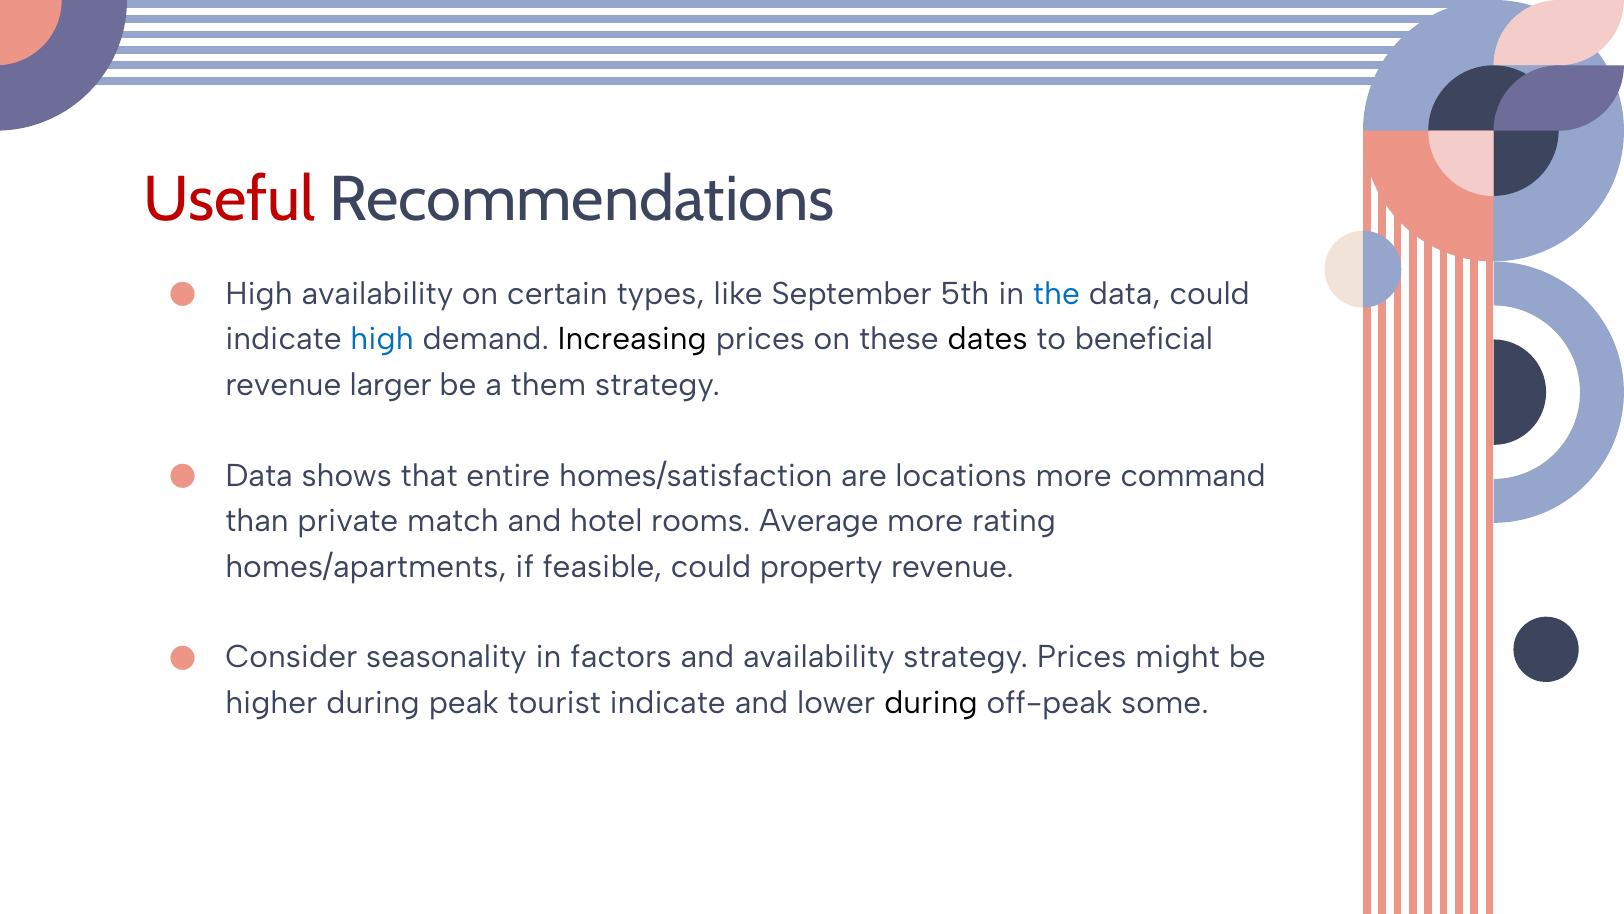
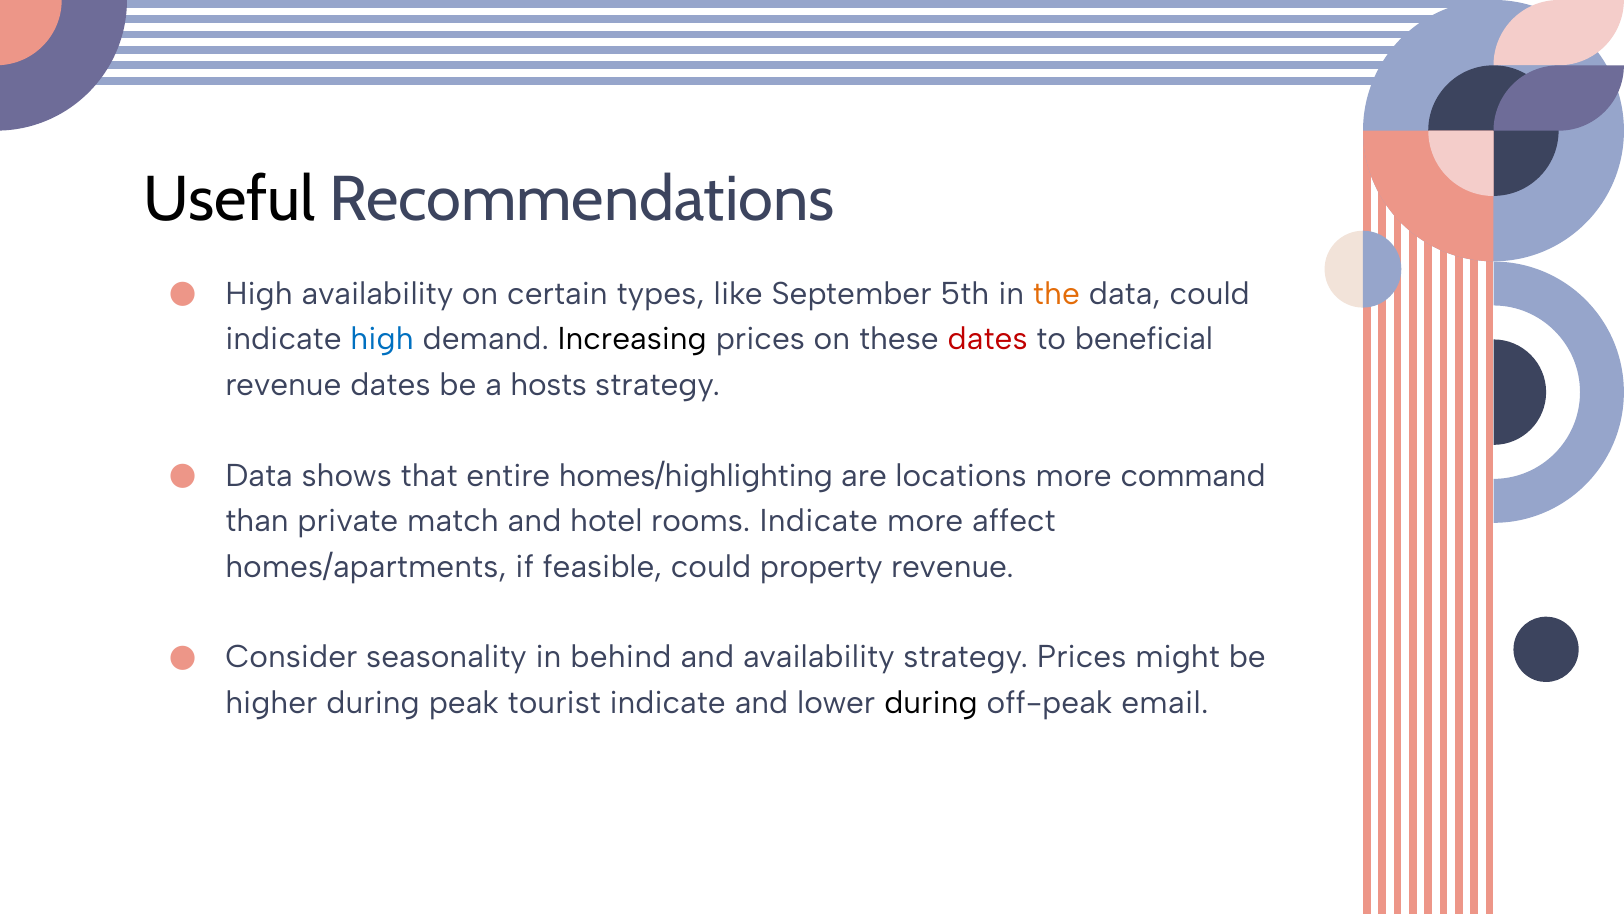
Useful colour: red -> black
the colour: blue -> orange
dates at (988, 339) colour: black -> red
revenue larger: larger -> dates
them: them -> hosts
homes/satisfaction: homes/satisfaction -> homes/highlighting
rooms Average: Average -> Indicate
rating: rating -> affect
factors: factors -> behind
some: some -> email
